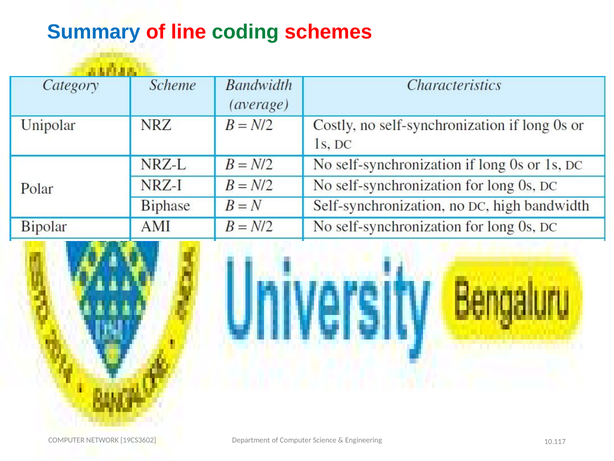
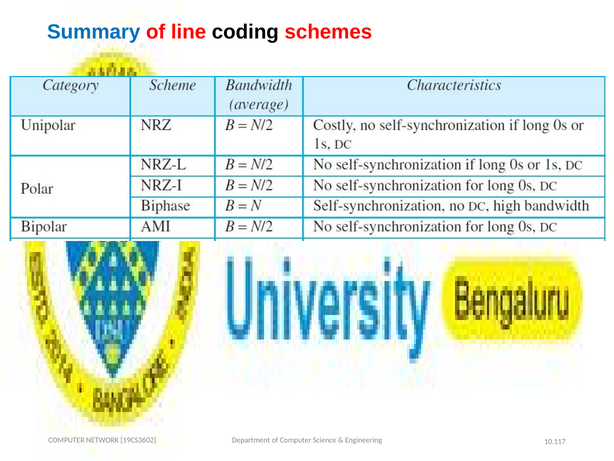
coding colour: green -> black
